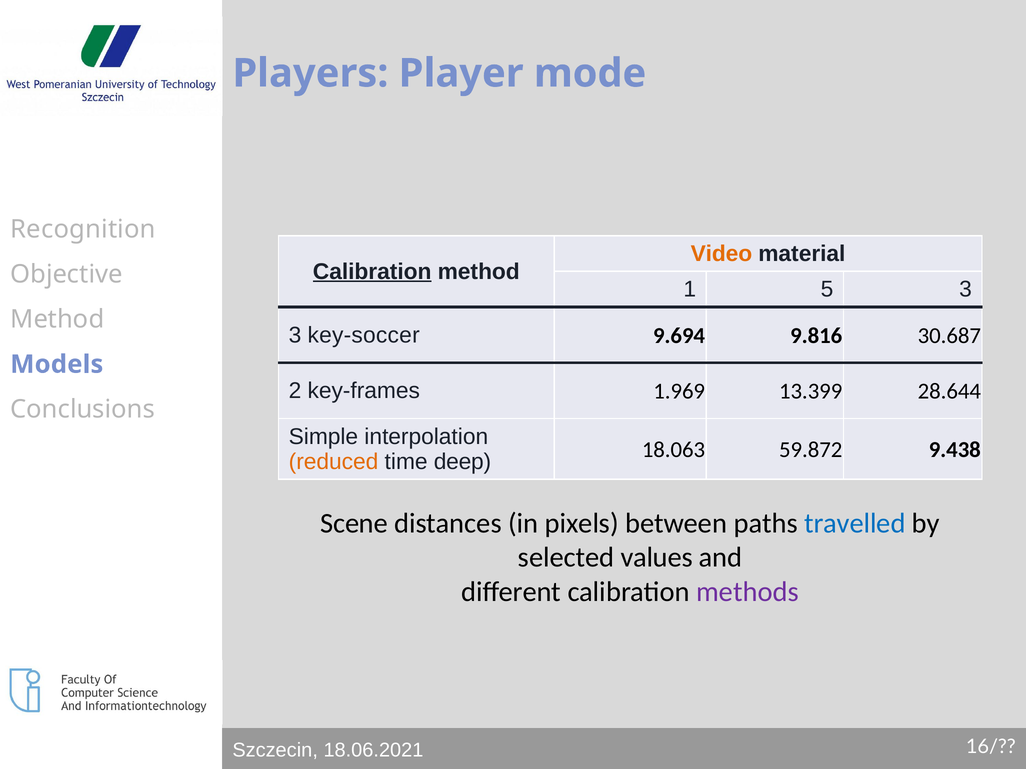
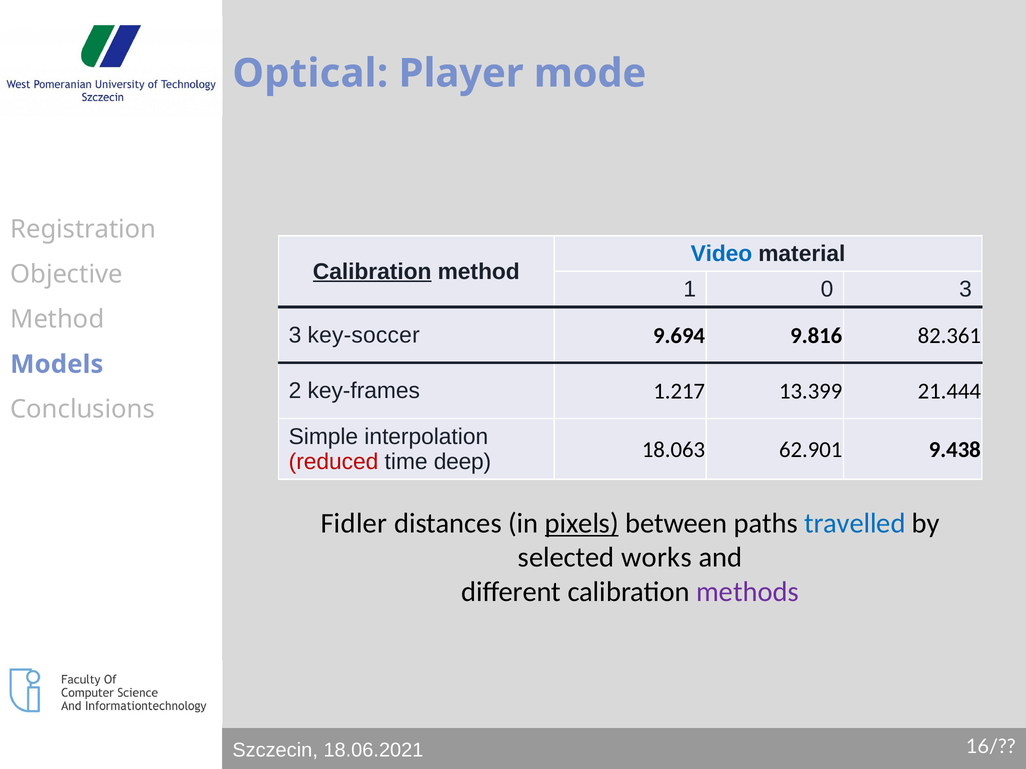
Players: Players -> Optical
Recognition: Recognition -> Registration
Video colour: orange -> blue
5: 5 -> 0
30.687: 30.687 -> 82.361
1.969: 1.969 -> 1.217
28.644: 28.644 -> 21.444
reduced colour: orange -> red
59.872: 59.872 -> 62.901
Scene: Scene -> Fidler
pixels underline: none -> present
values: values -> works
